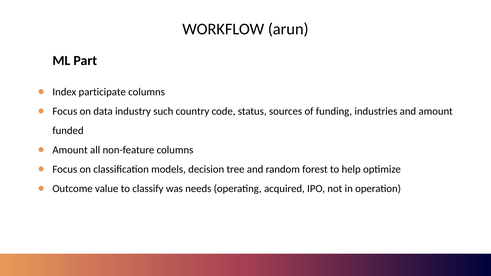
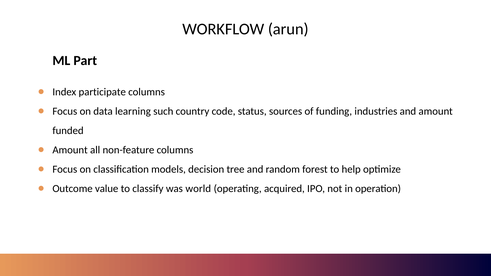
industry: industry -> learning
needs: needs -> world
